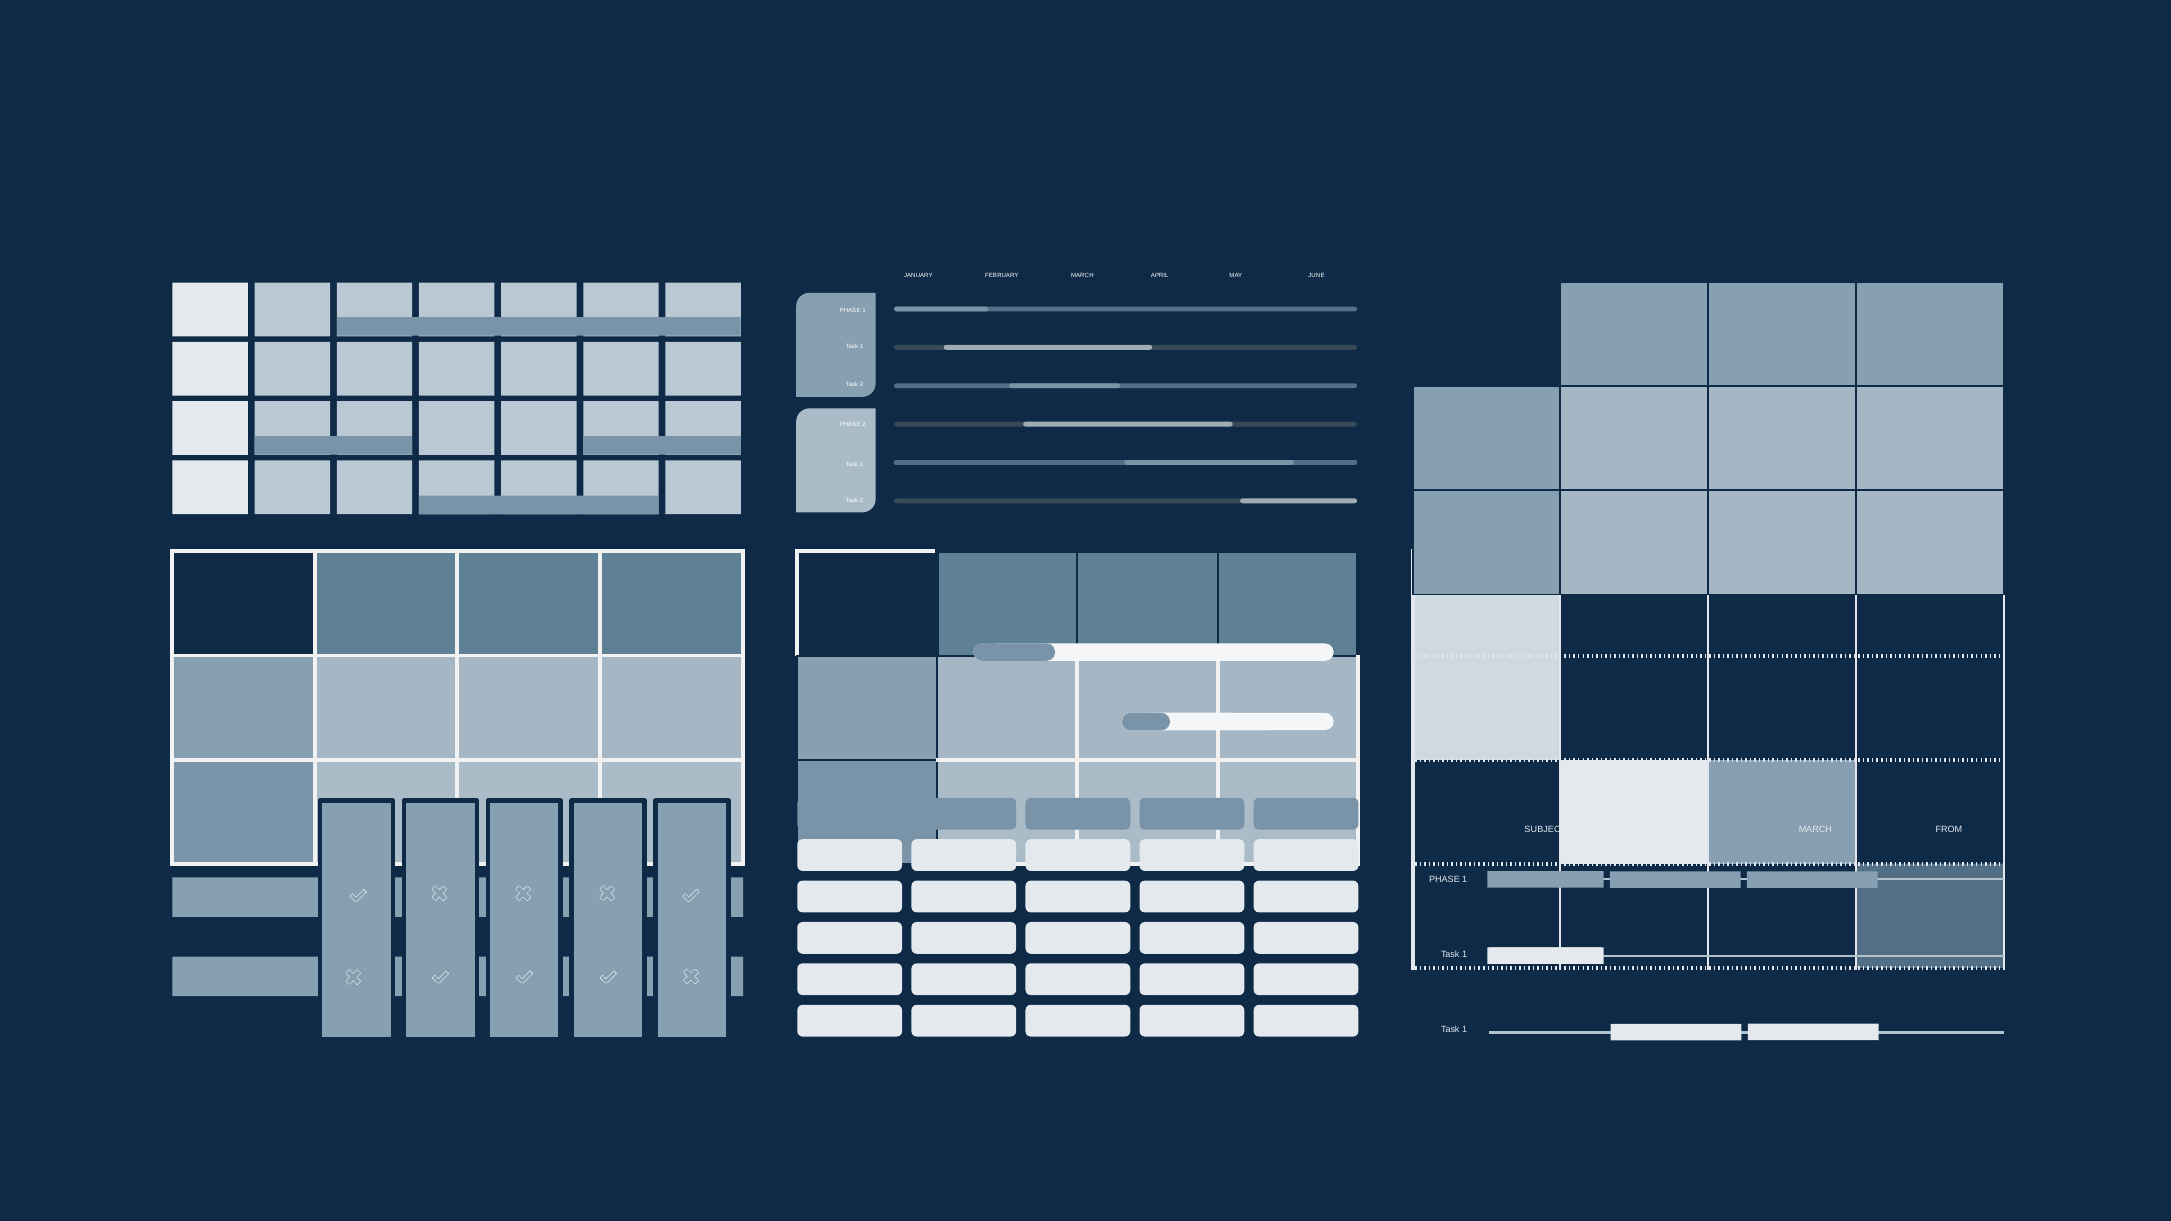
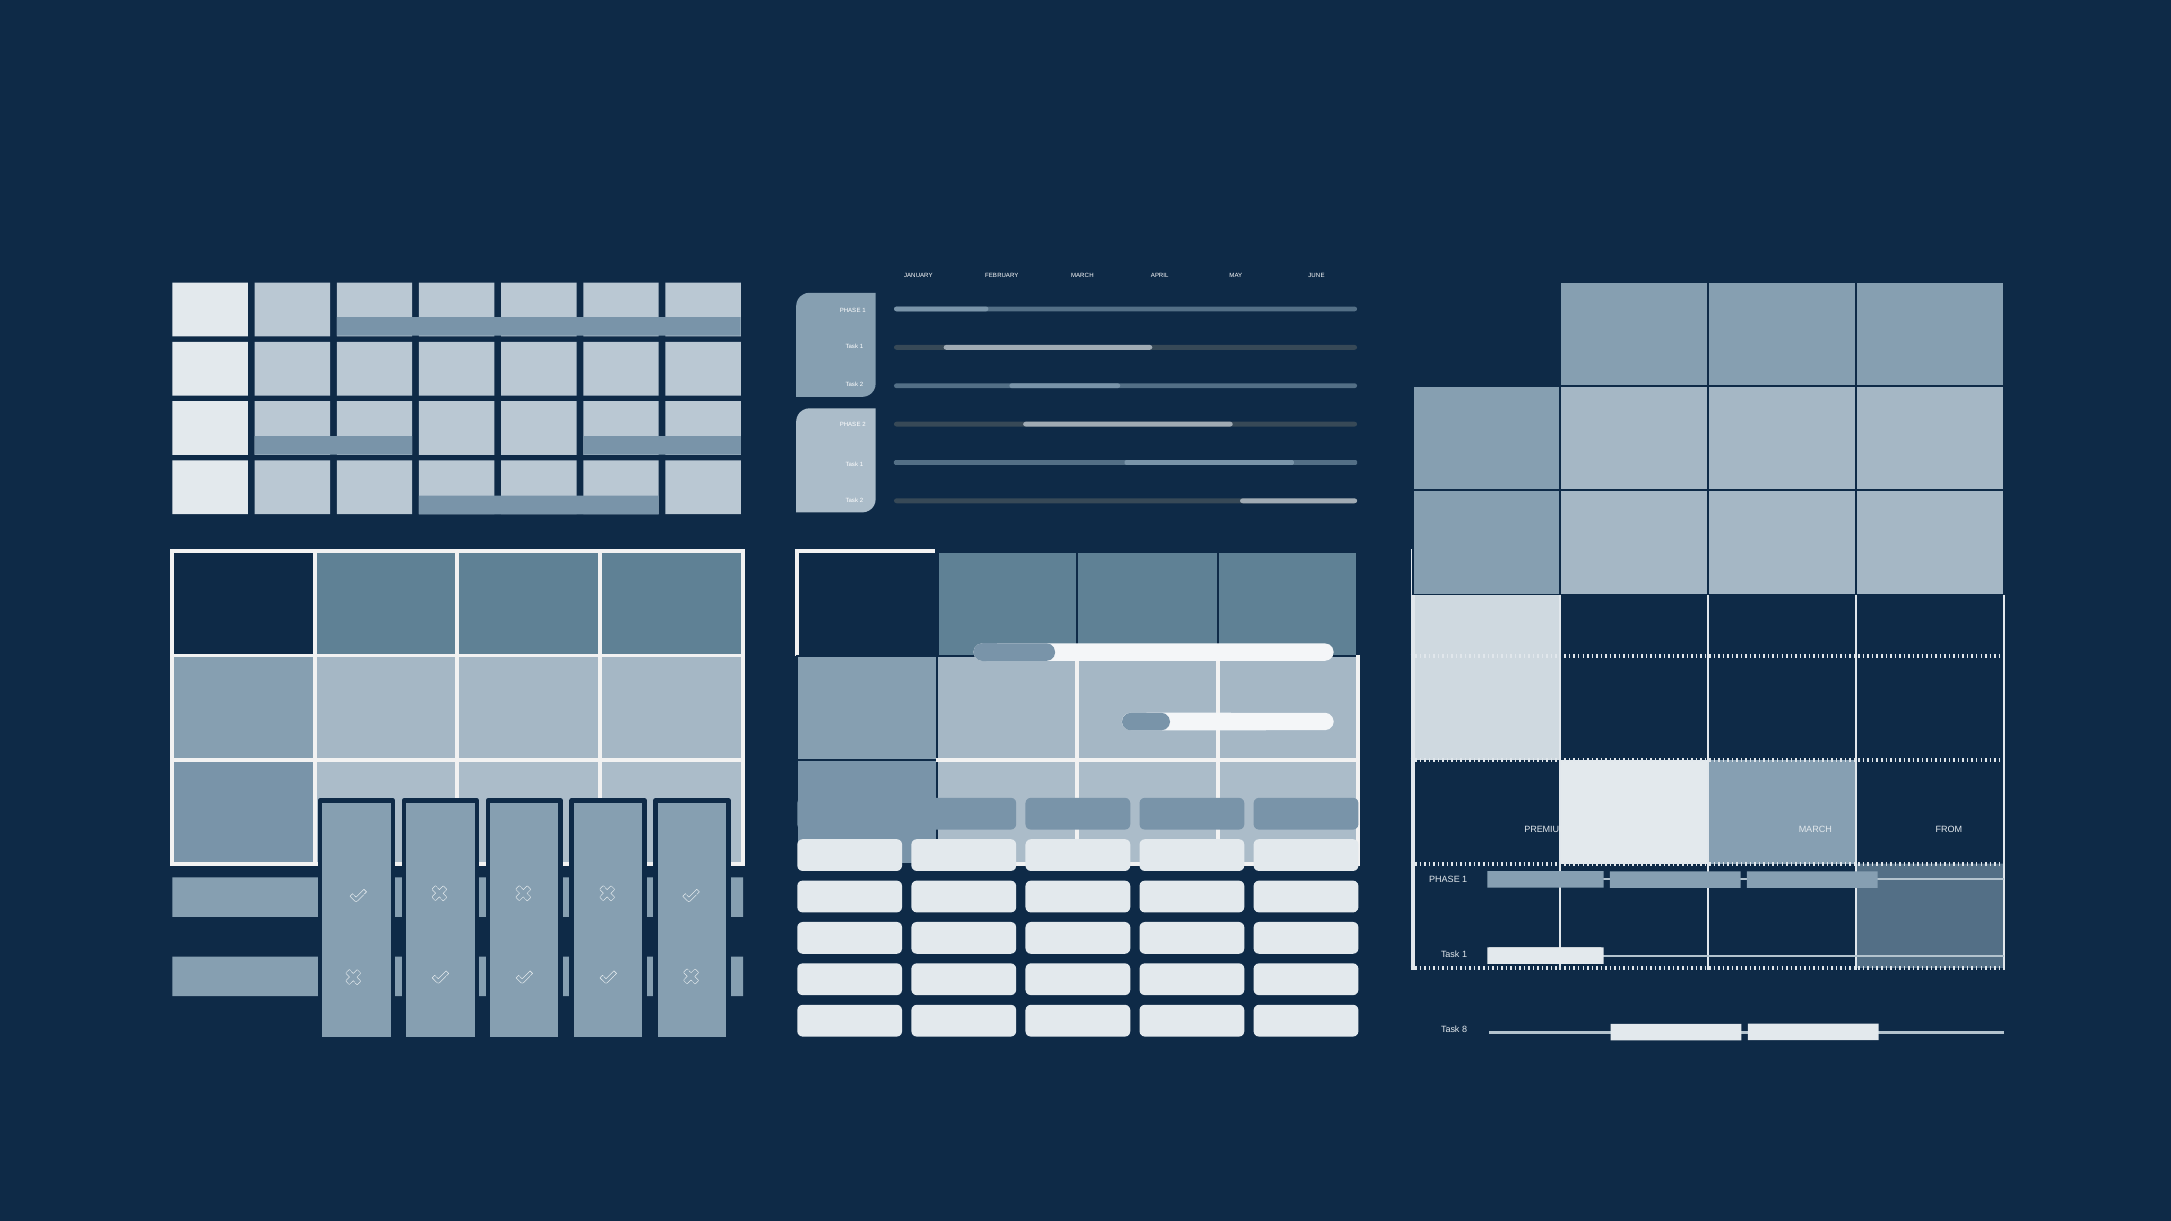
SUBJECT: SUBJECT -> PREMIUM
1 at (1465, 1030): 1 -> 8
